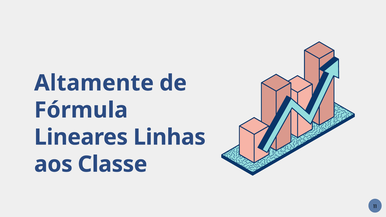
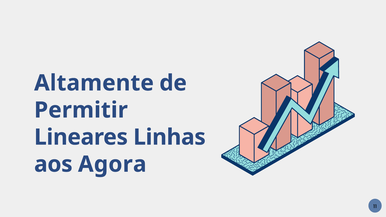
Fórmula: Fórmula -> Permitir
Classe: Classe -> Agora
